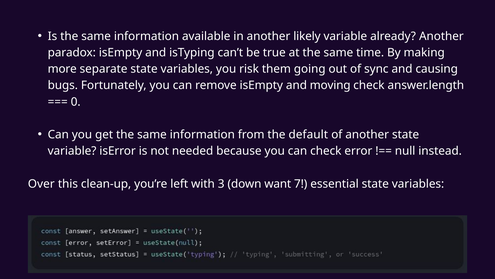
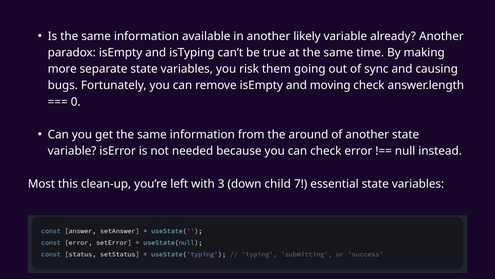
default: default -> around
Over: Over -> Most
want: want -> child
